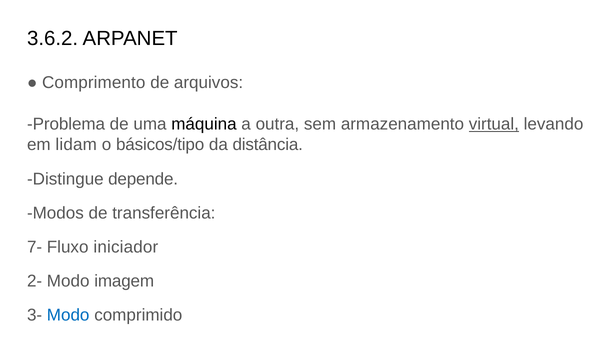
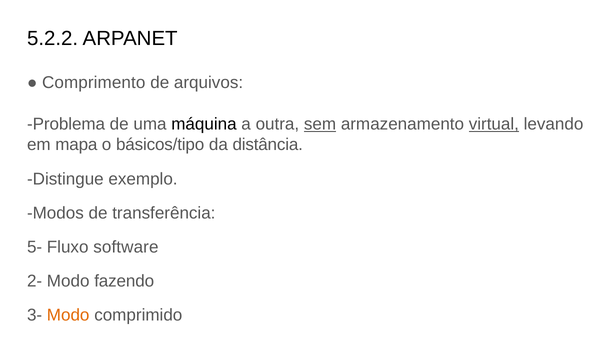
3.6.2: 3.6.2 -> 5.2.2
sem underline: none -> present
lidam: lidam -> mapa
depende: depende -> exemplo
7-: 7- -> 5-
iniciador: iniciador -> software
imagem: imagem -> fazendo
Modo at (68, 315) colour: blue -> orange
